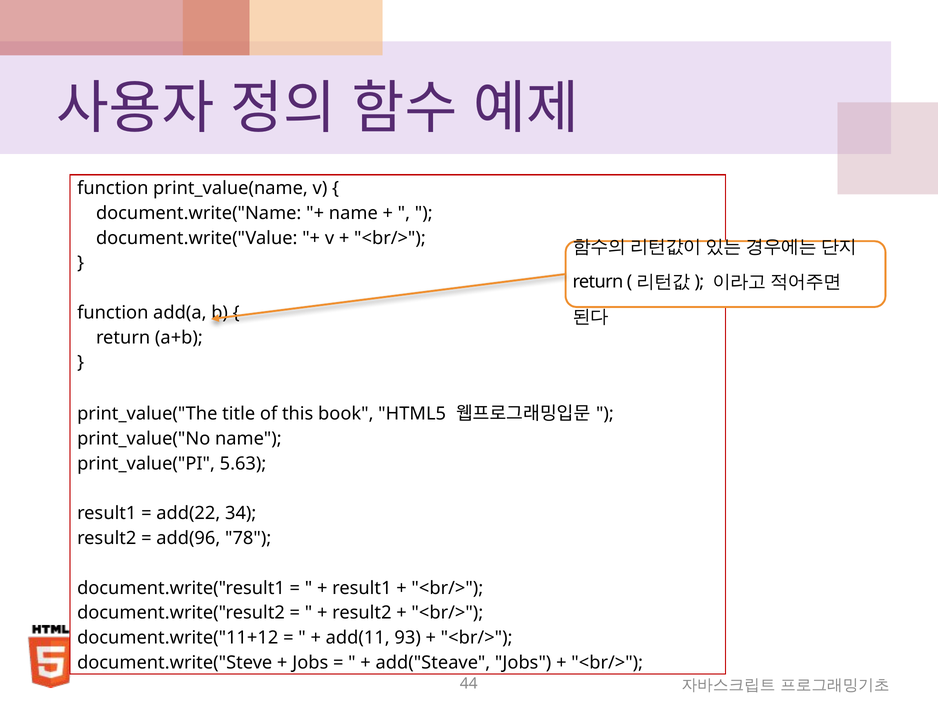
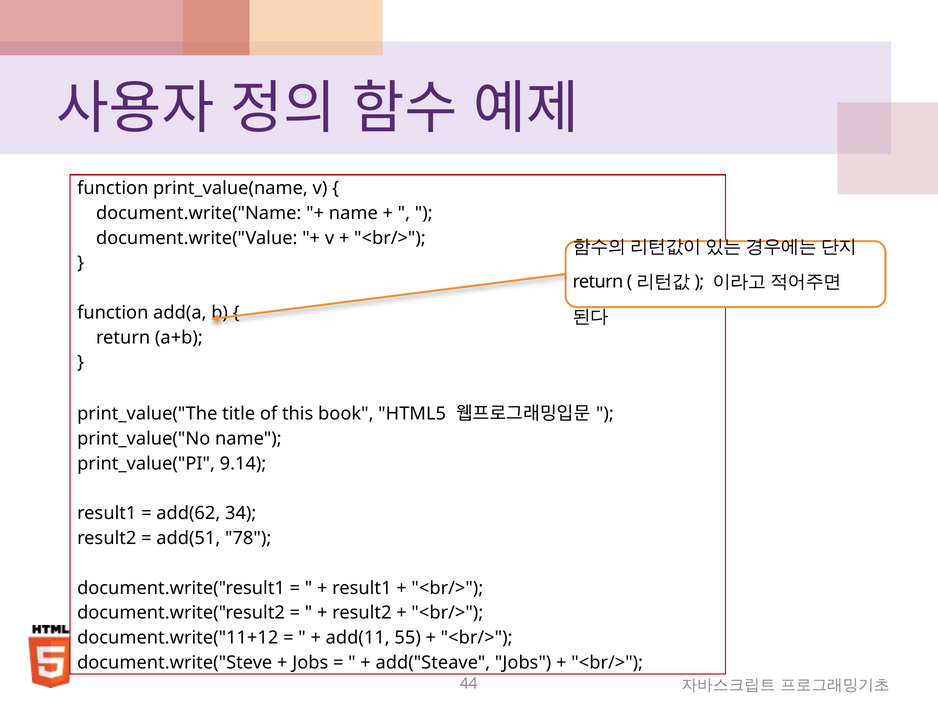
5.63: 5.63 -> 9.14
add(22: add(22 -> add(62
add(96: add(96 -> add(51
93: 93 -> 55
